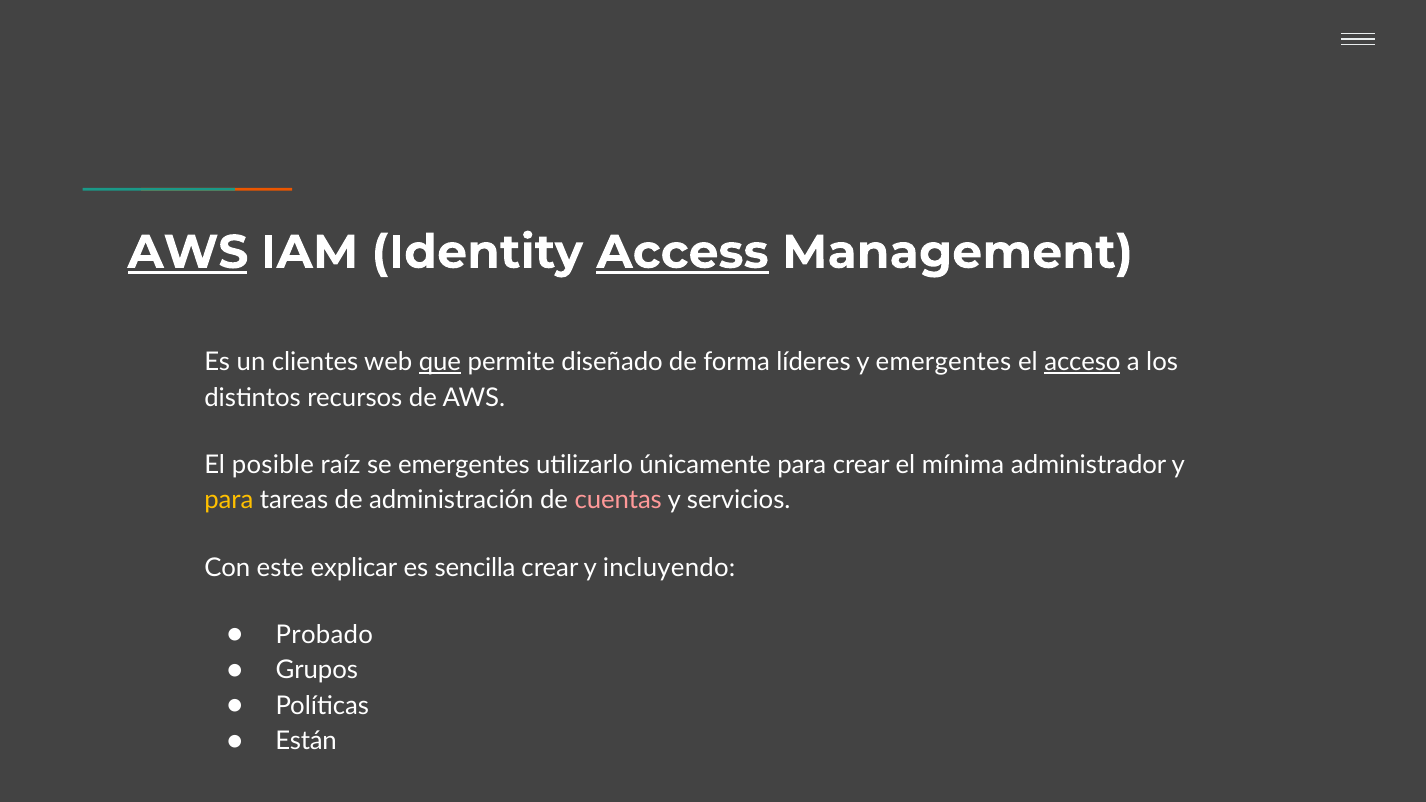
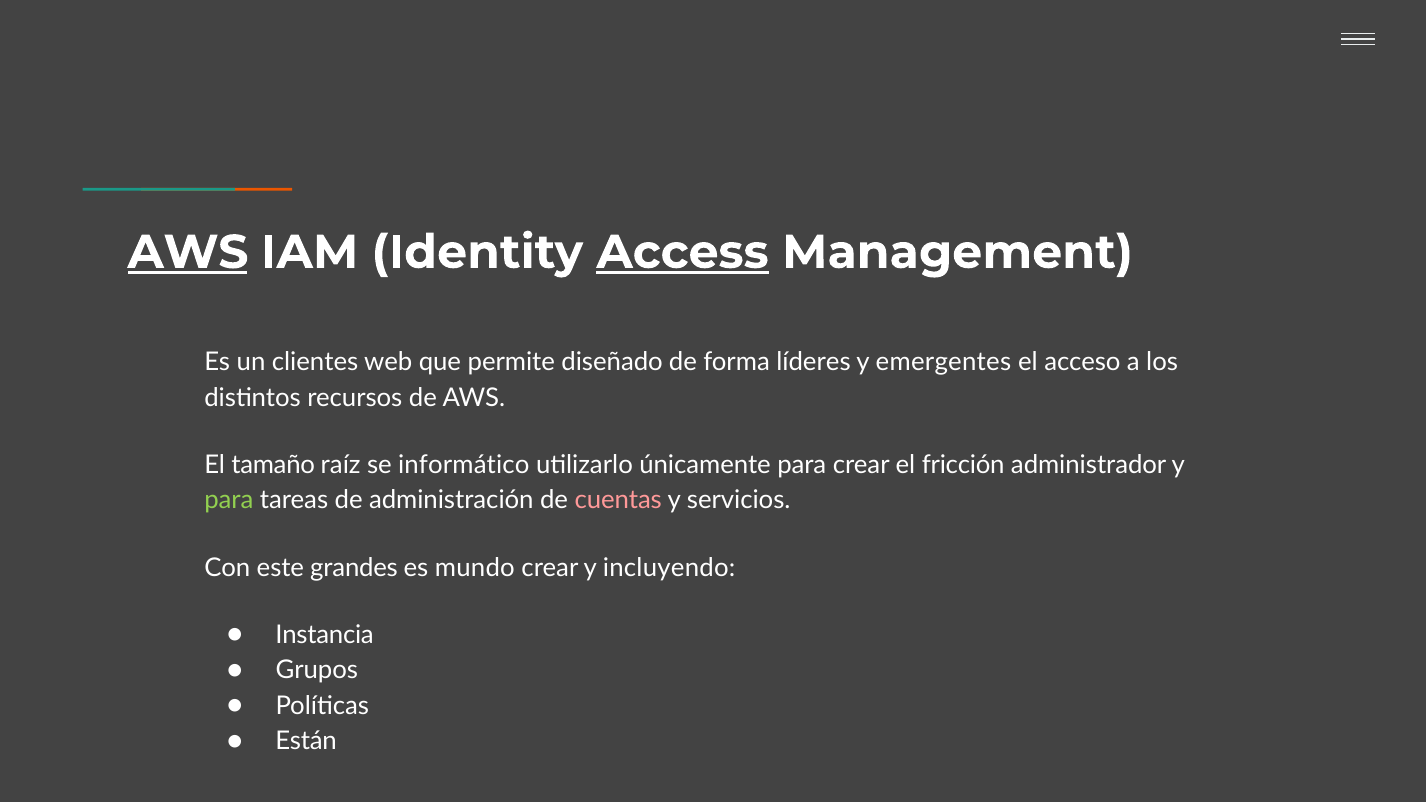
que underline: present -> none
acceso underline: present -> none
posible: posible -> tamaño
se emergentes: emergentes -> informático
mínima: mínima -> fricción
para at (229, 500) colour: yellow -> light green
explicar: explicar -> grandes
sencilla: sencilla -> mundo
Probado: Probado -> Instancia
